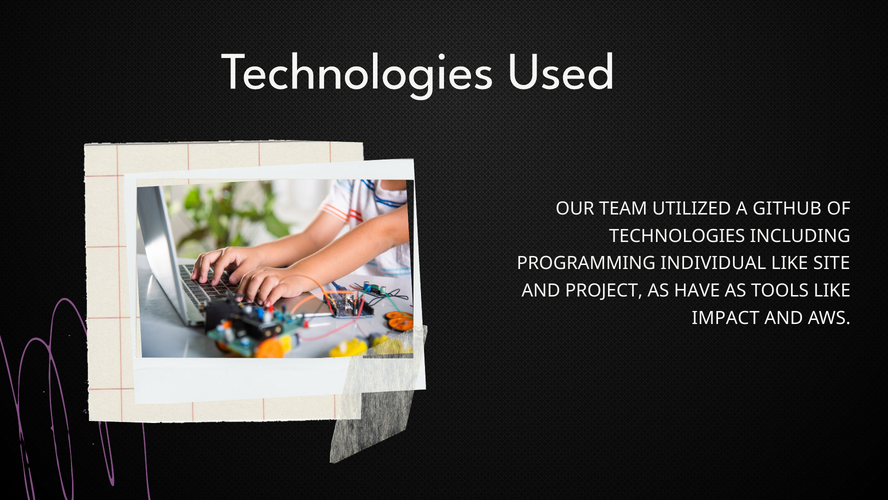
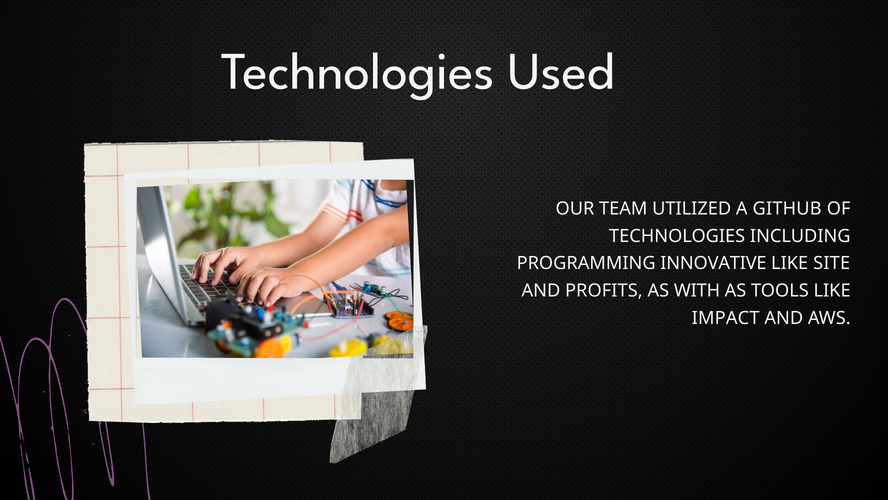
INDIVIDUAL: INDIVIDUAL -> INNOVATIVE
PROJECT: PROJECT -> PROFITS
HAVE: HAVE -> WITH
